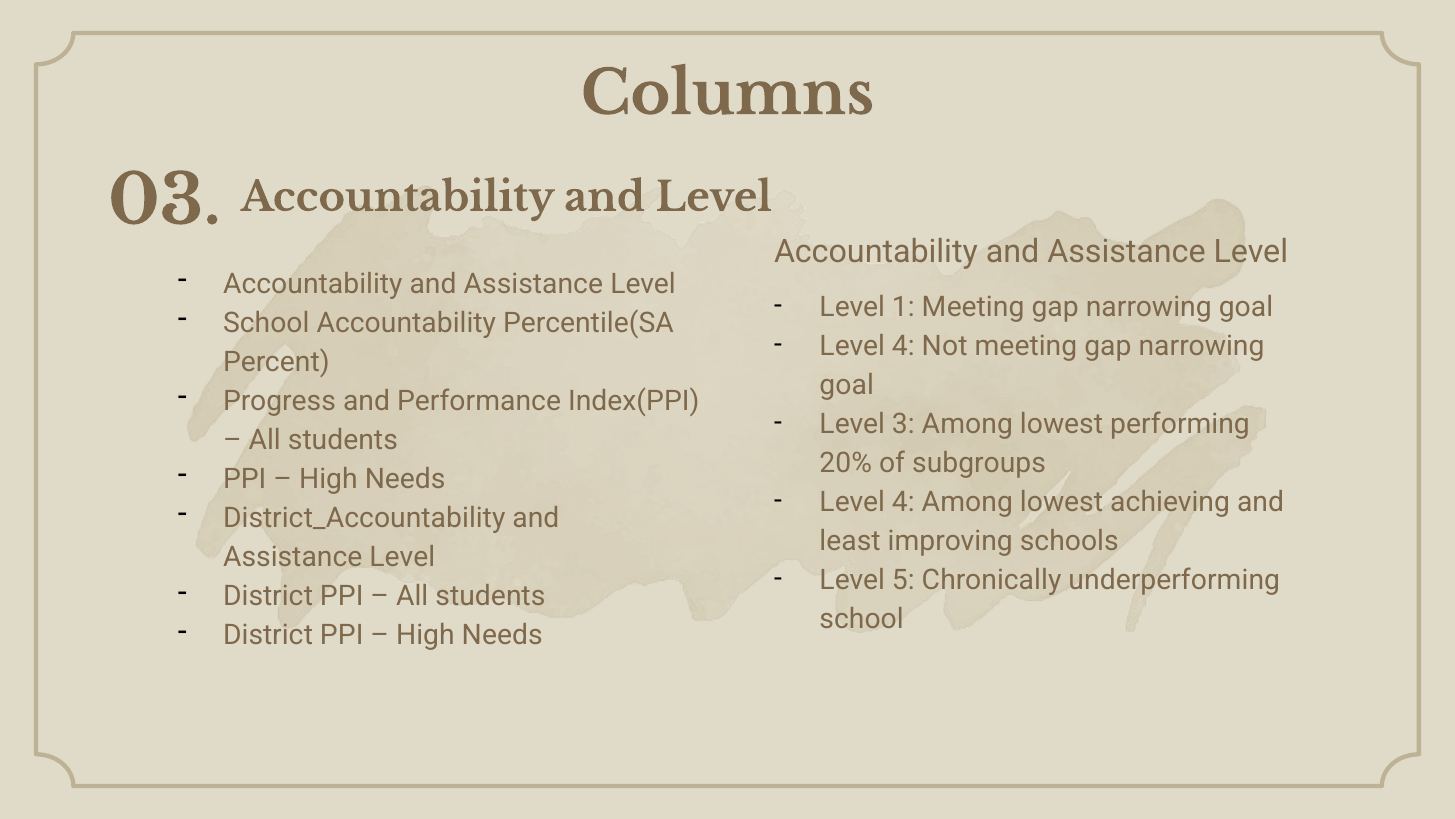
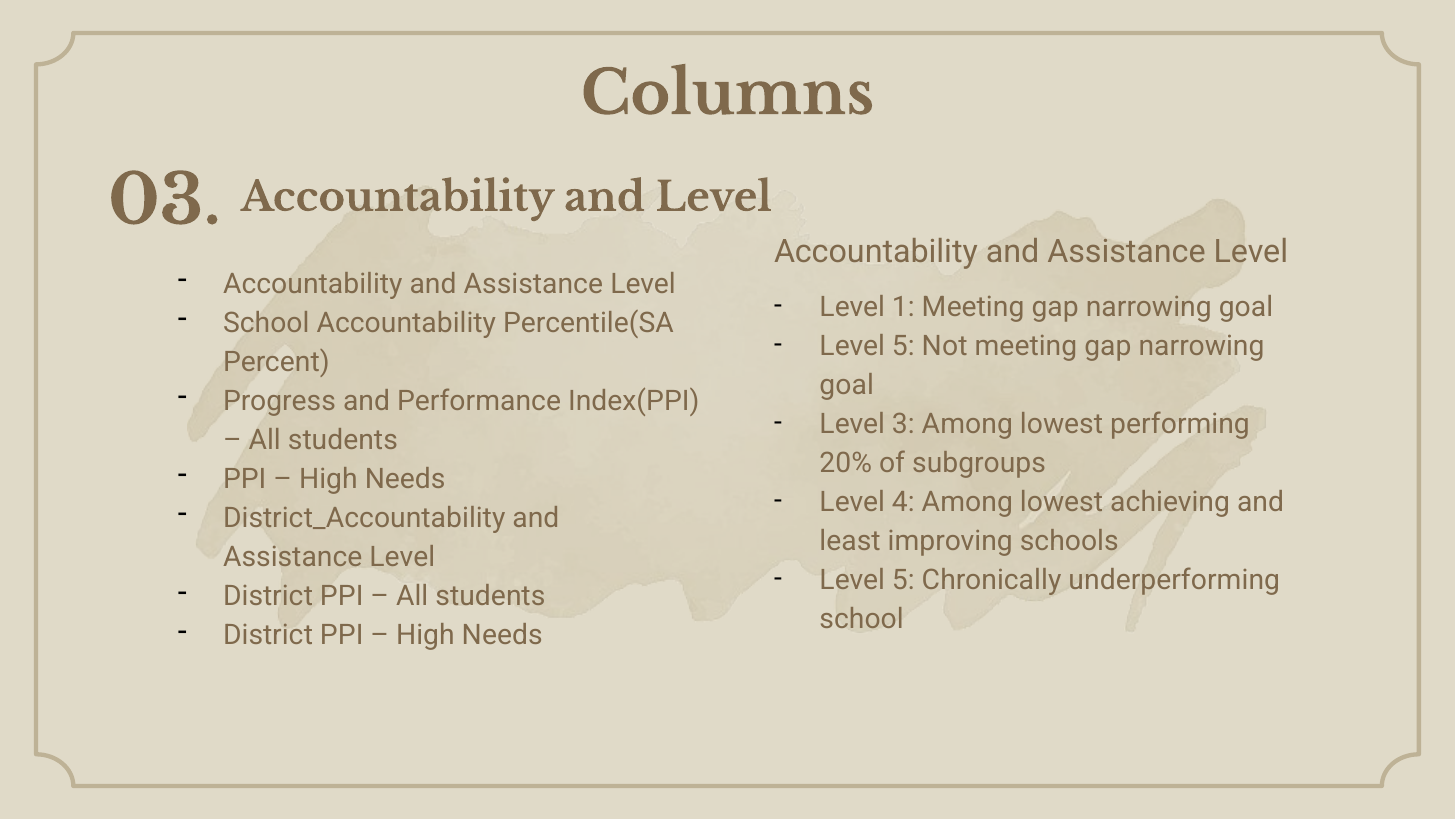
4 at (903, 346): 4 -> 5
